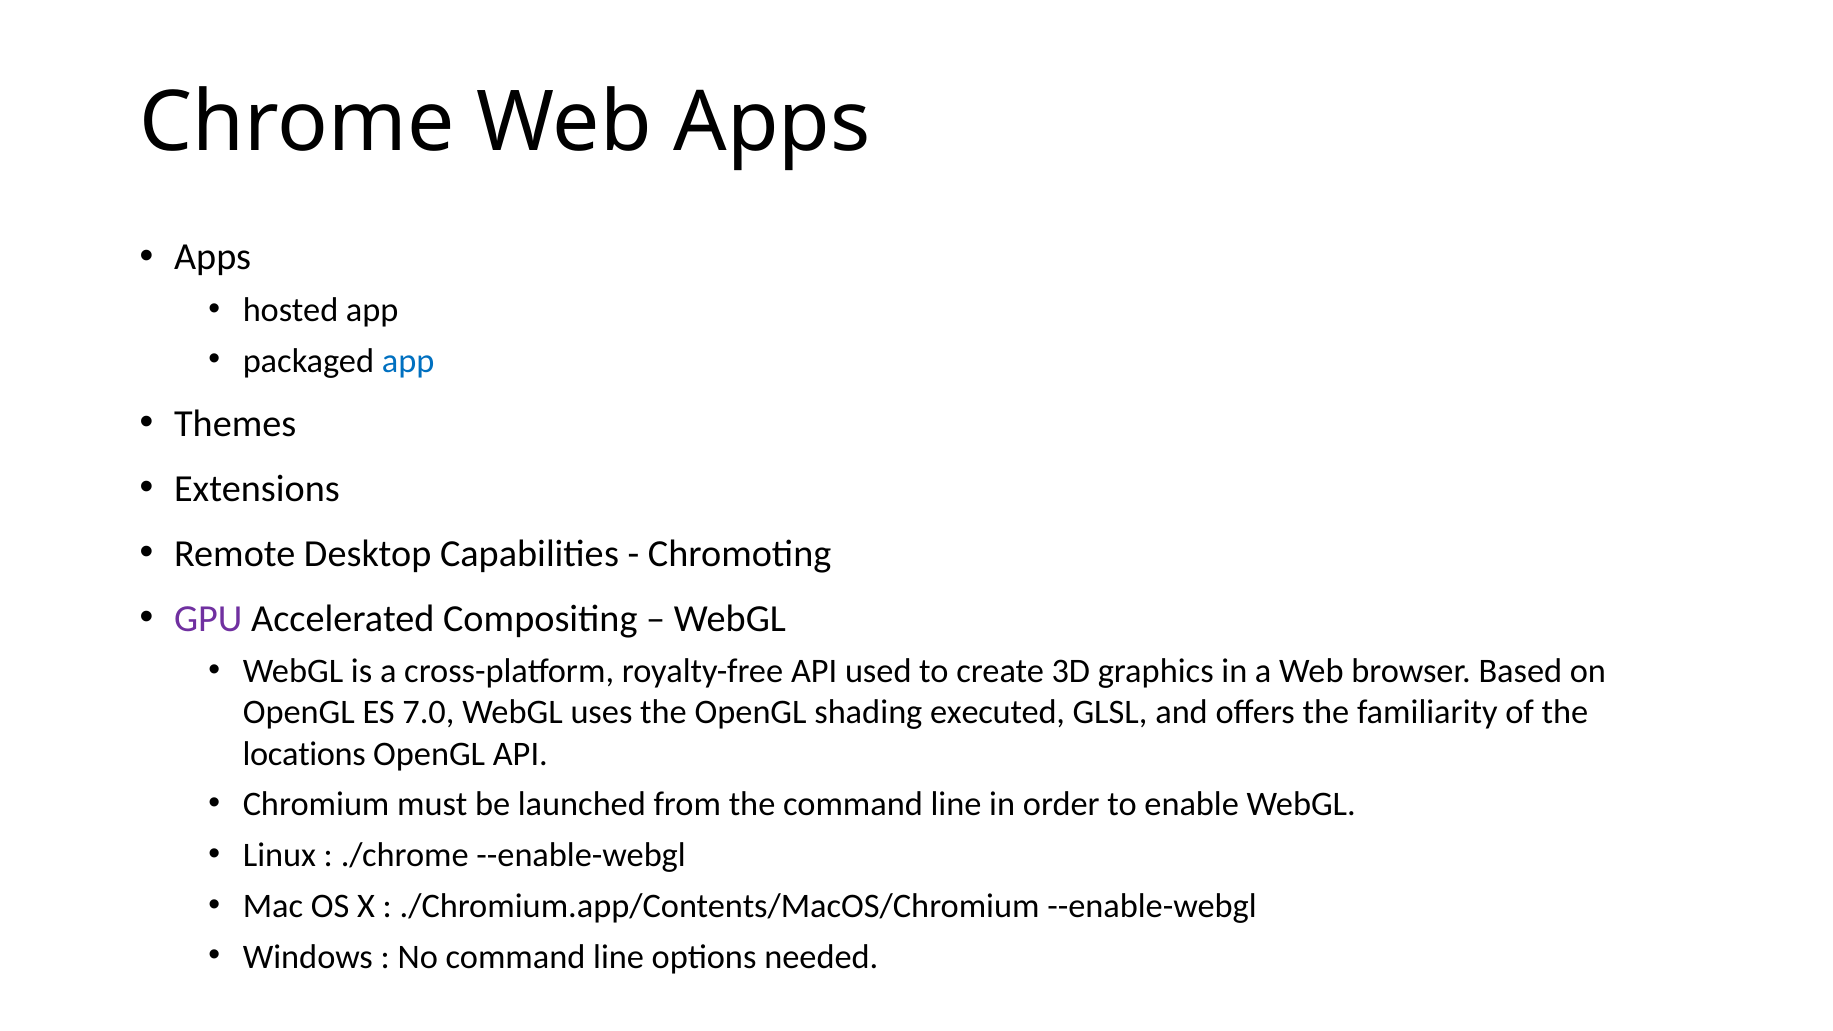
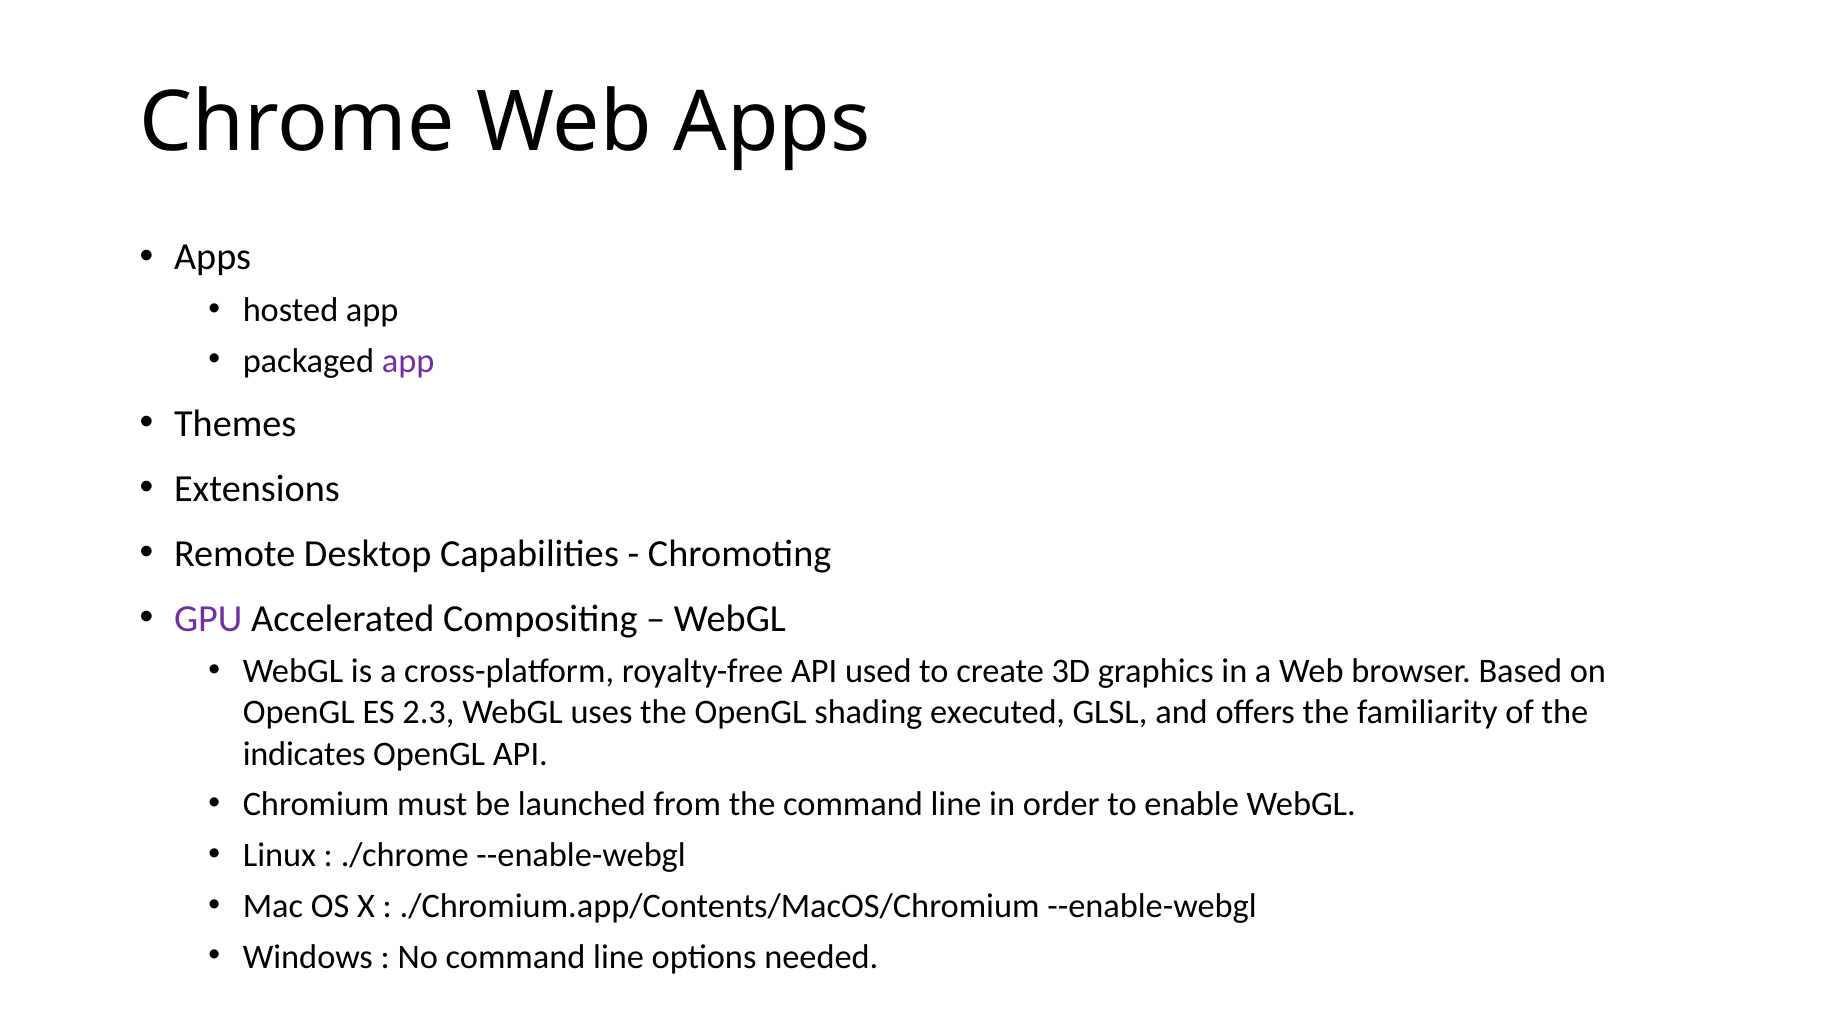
app at (408, 361) colour: blue -> purple
7.0: 7.0 -> 2.3
locations: locations -> indicates
